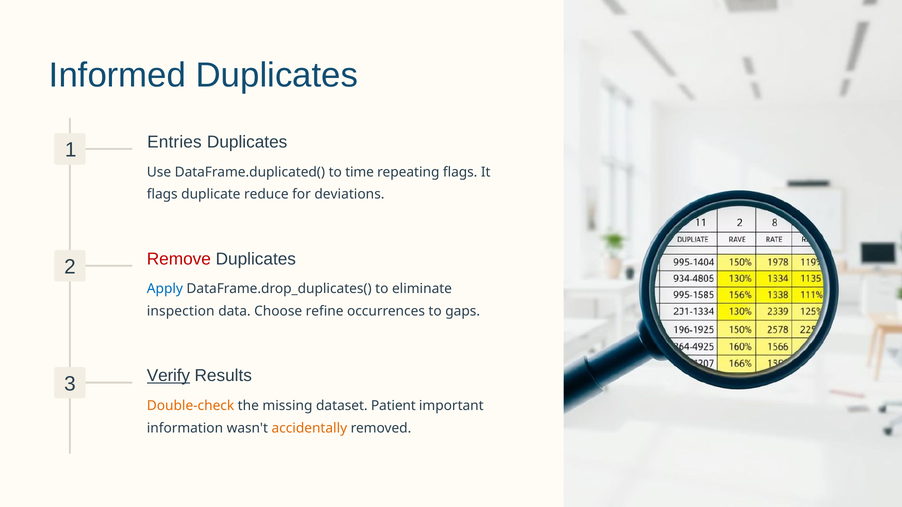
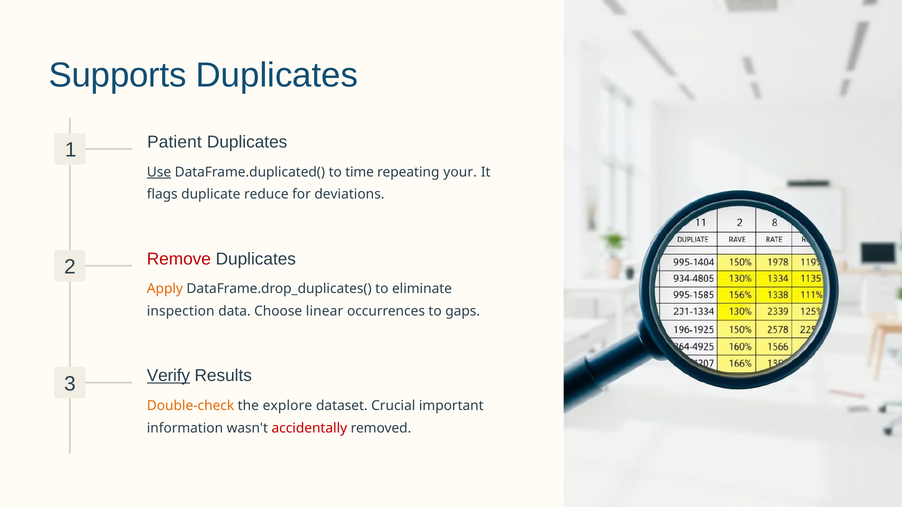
Informed: Informed -> Supports
Entries: Entries -> Patient
Use underline: none -> present
repeating flags: flags -> your
Apply colour: blue -> orange
refine: refine -> linear
missing: missing -> explore
Patient: Patient -> Crucial
accidentally colour: orange -> red
